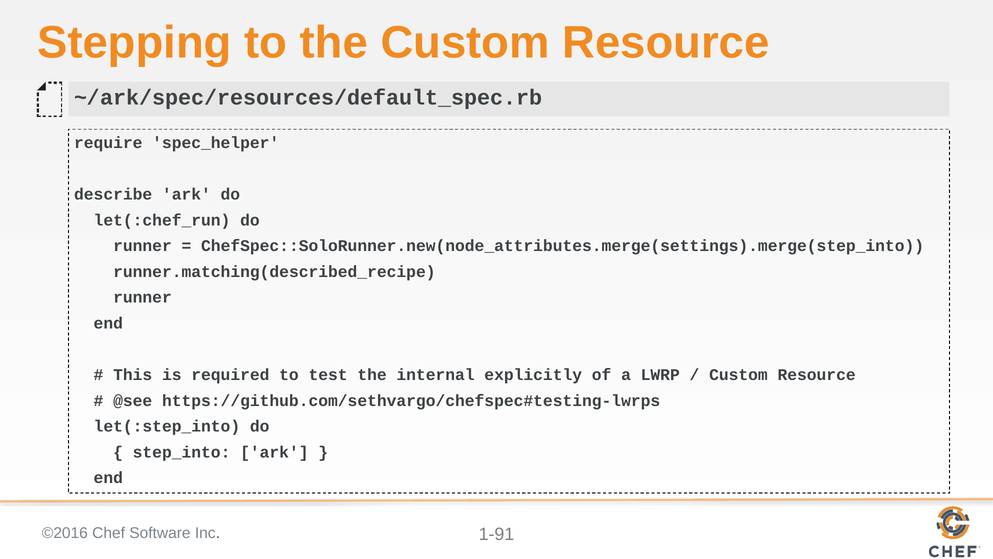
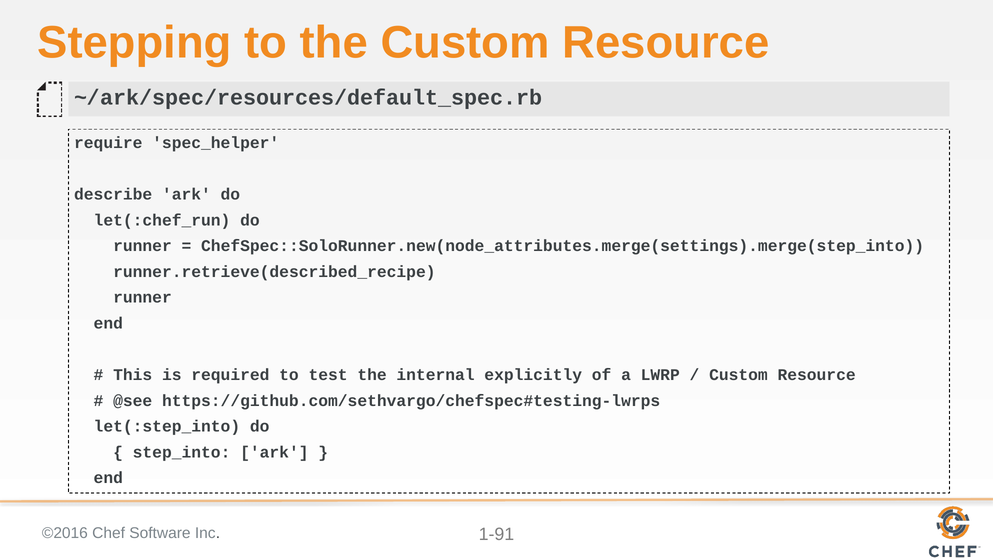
runner.matching(described_recipe: runner.matching(described_recipe -> runner.retrieve(described_recipe
